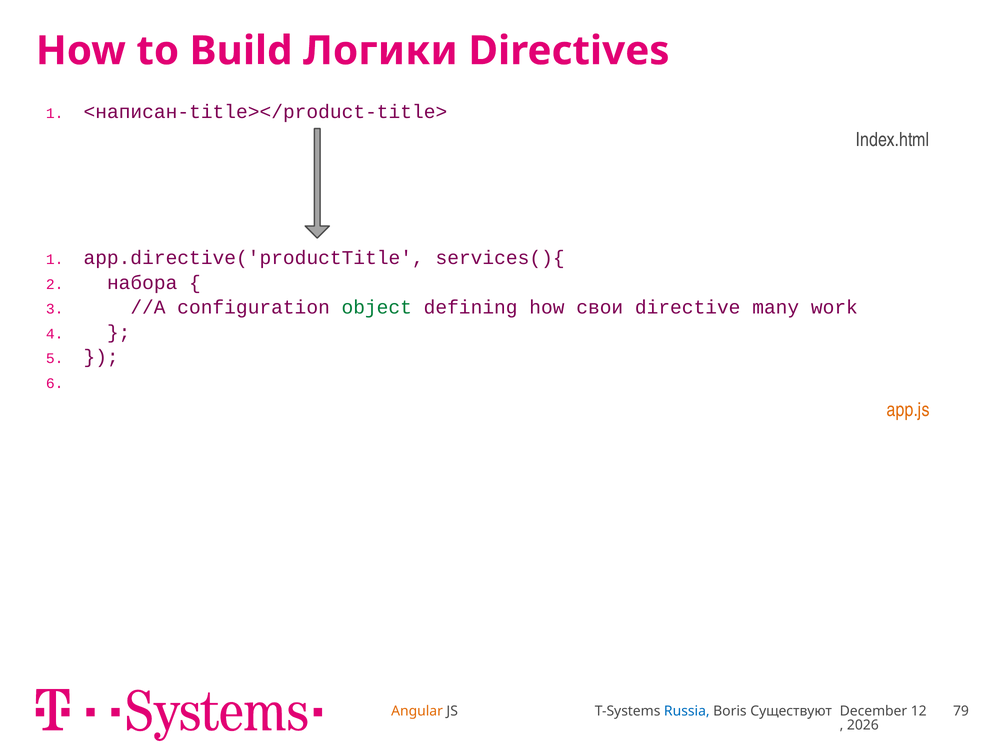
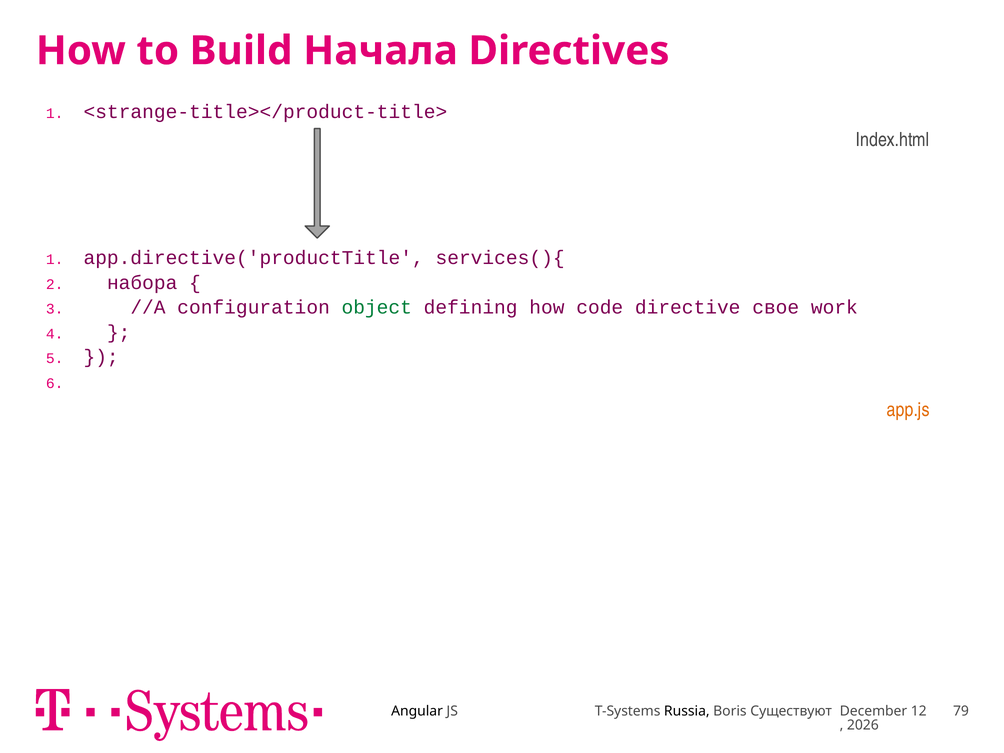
Логики: Логики -> Начала
<написан-title></product-title>: <написан-title></product-title> -> <strange-title></product-title>
свои: свои -> code
many: many -> свое
Angular colour: orange -> black
Russia colour: blue -> black
